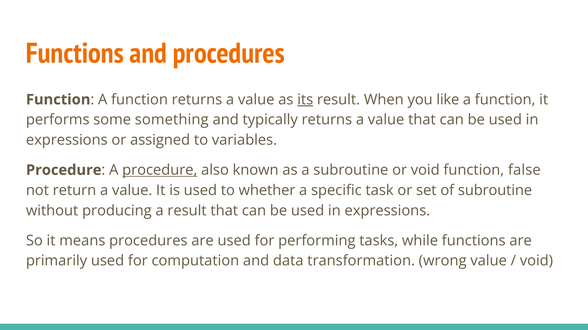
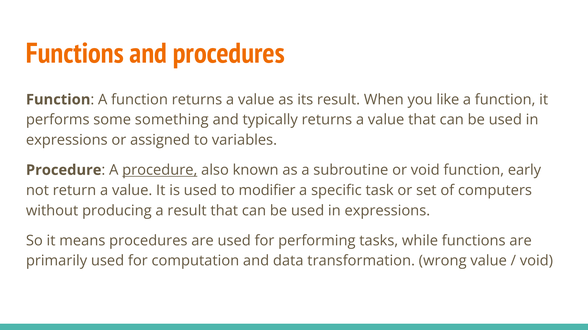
its underline: present -> none
false: false -> early
whether: whether -> modifier
of subroutine: subroutine -> computers
